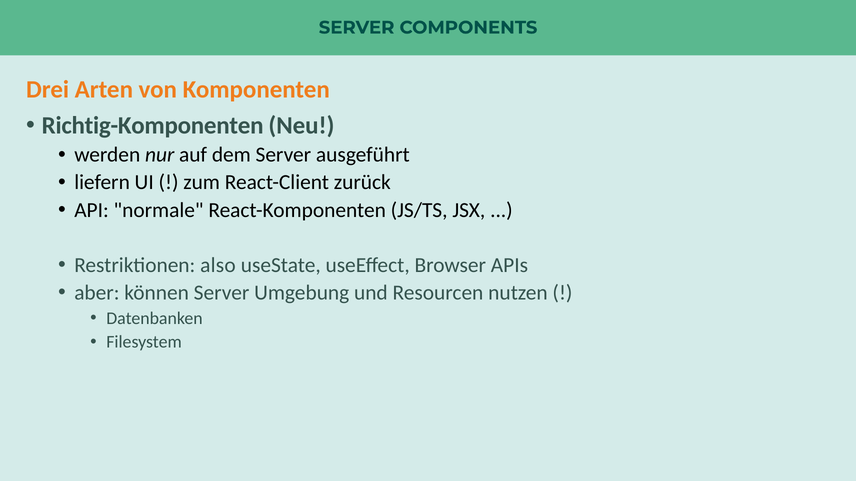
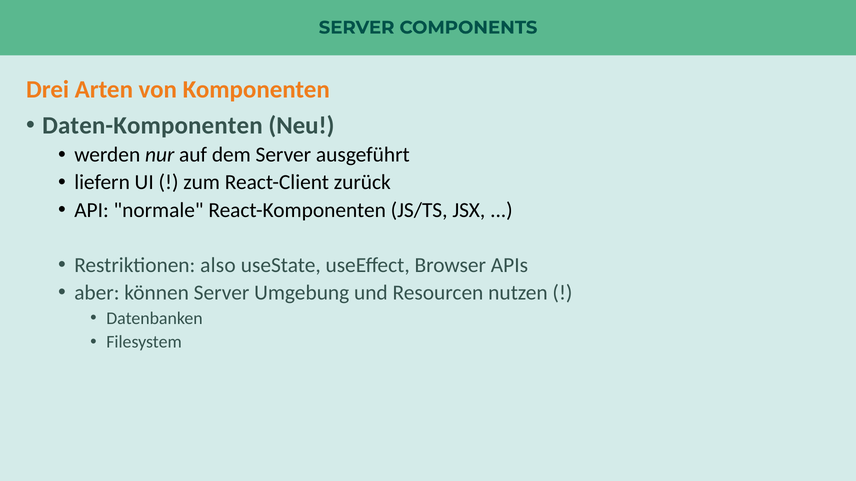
Richtig-Komponenten: Richtig-Komponenten -> Daten-Komponenten
